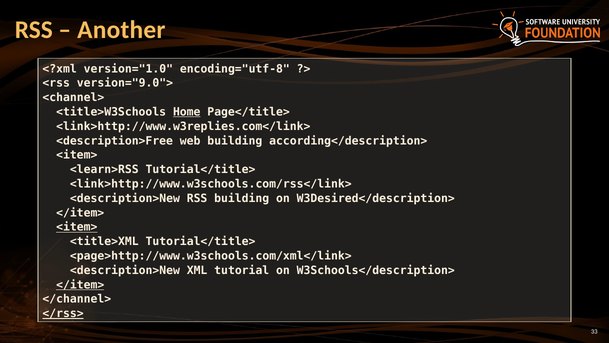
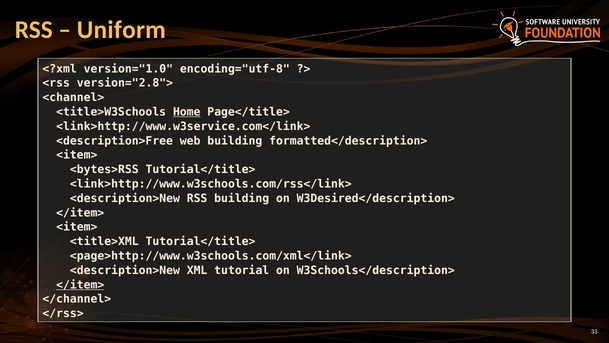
Another: Another -> Uniform
version="9.0">: version="9.0"> -> version="2.8">
<link>http://www.w3replies.com</link>: <link>http://www.w3replies.com</link> -> <link>http://www.w3service.com</link>
according</description>: according</description> -> formatted</description>
<learn>RSS: <learn>RSS -> <bytes>RSS
<item> at (77, 227) underline: present -> none
</rss> underline: present -> none
